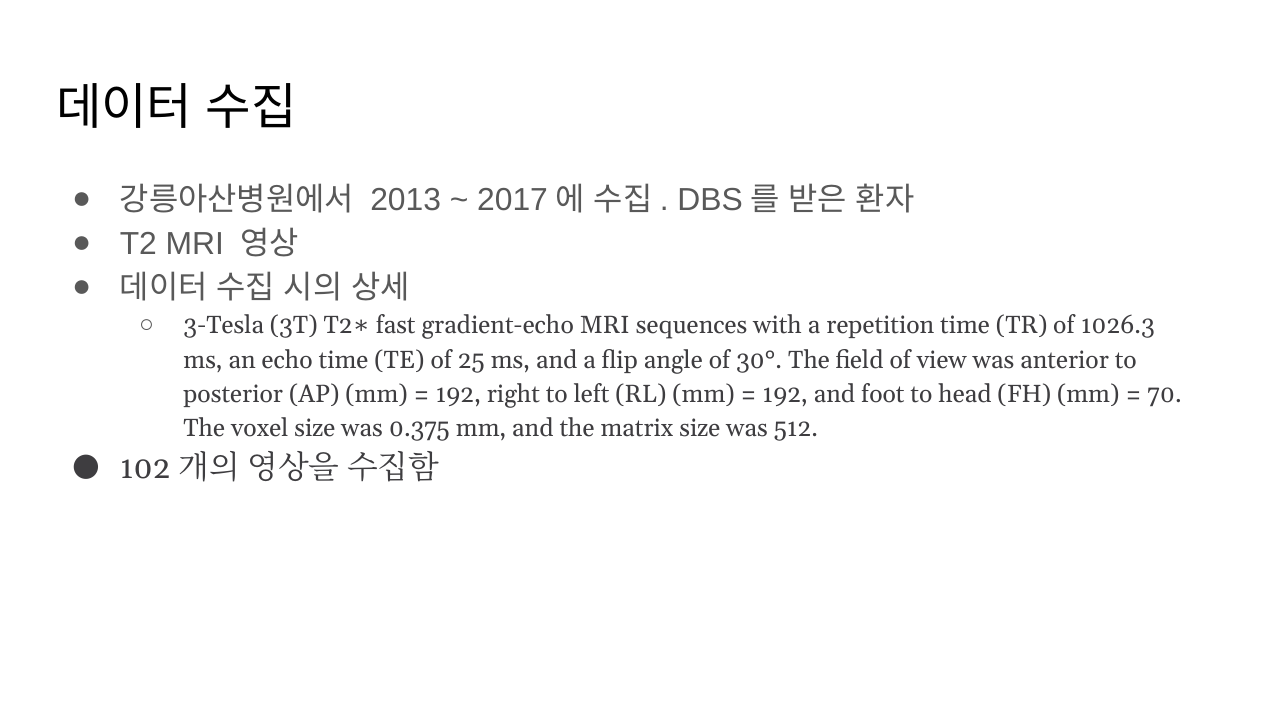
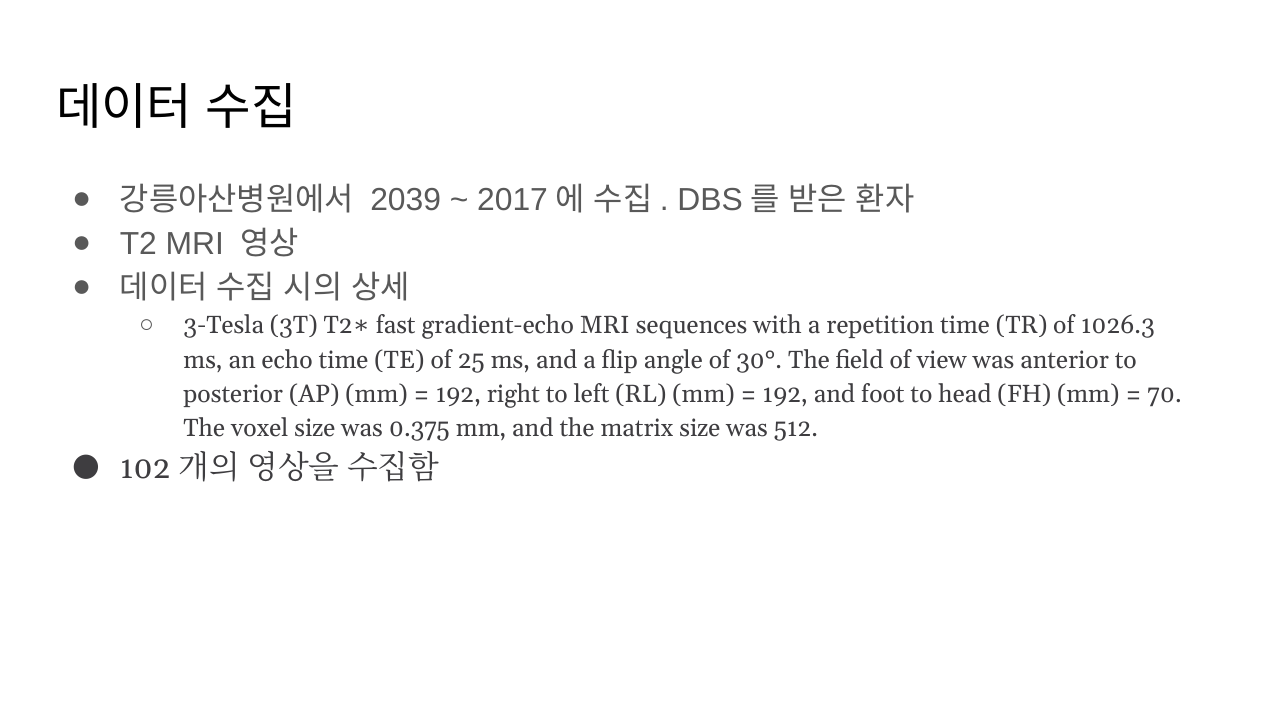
2013: 2013 -> 2039
